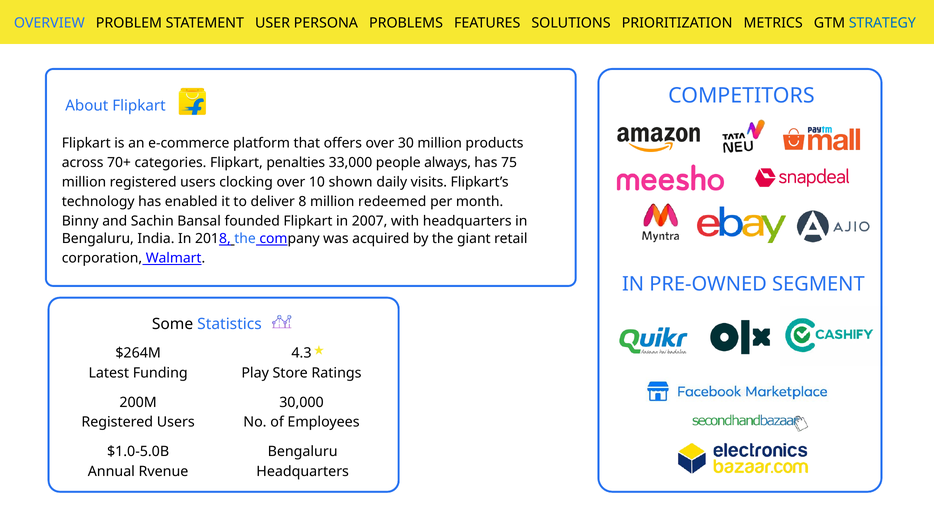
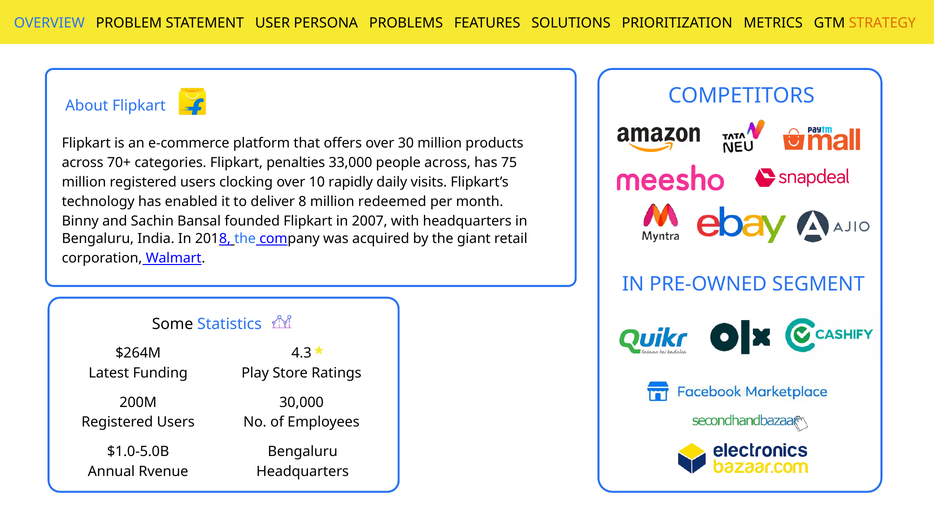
STRATEGY colour: blue -> orange
people always: always -> across
shown: shown -> rapidly
